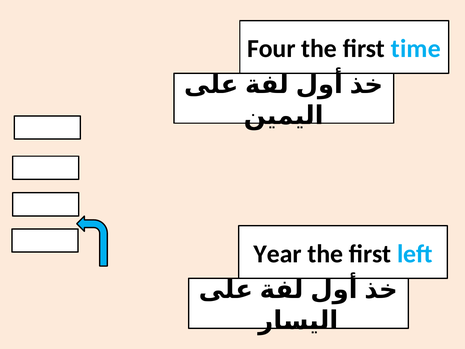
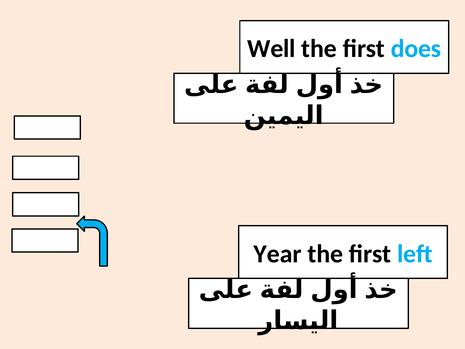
Four: Four -> Well
time: time -> does
